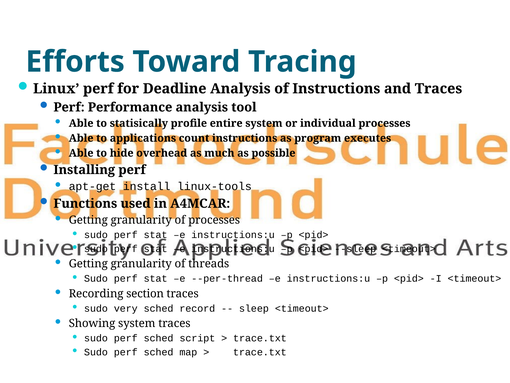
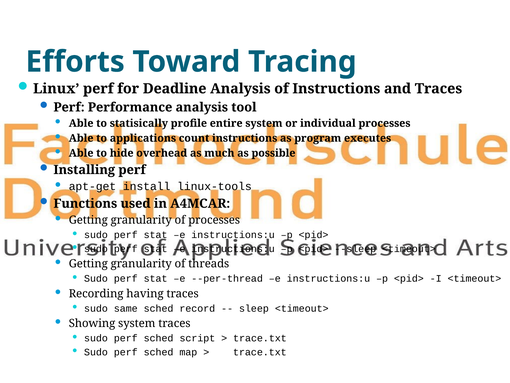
section: section -> having
very: very -> same
